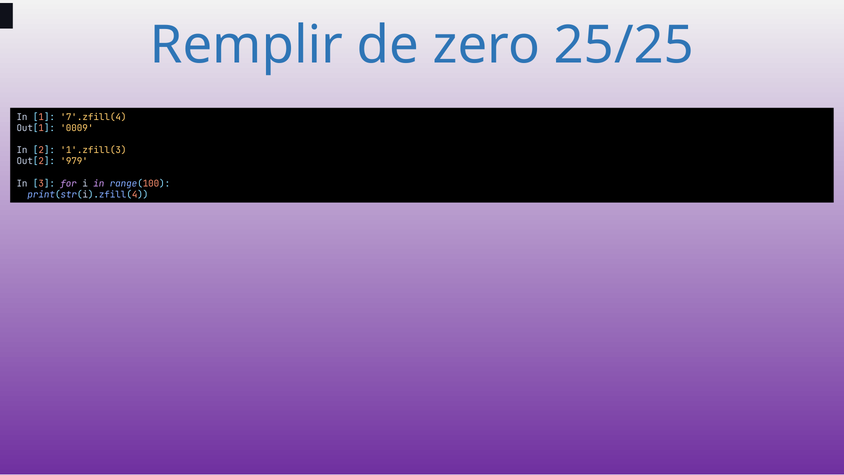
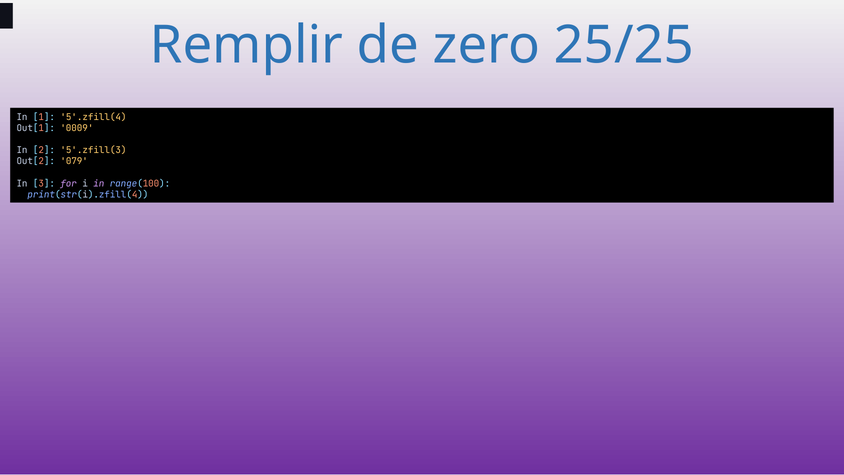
7'.zfill(4: 7'.zfill(4 -> 5'.zfill(4
1'.zfill(3: 1'.zfill(3 -> 5'.zfill(3
979: 979 -> 079
